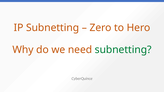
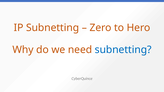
subnetting at (123, 50) colour: green -> blue
